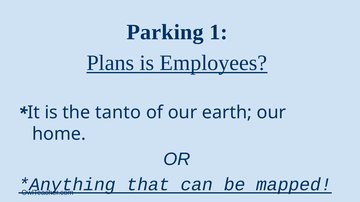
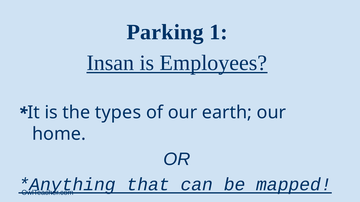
Plans: Plans -> Insan
tanto: tanto -> types
